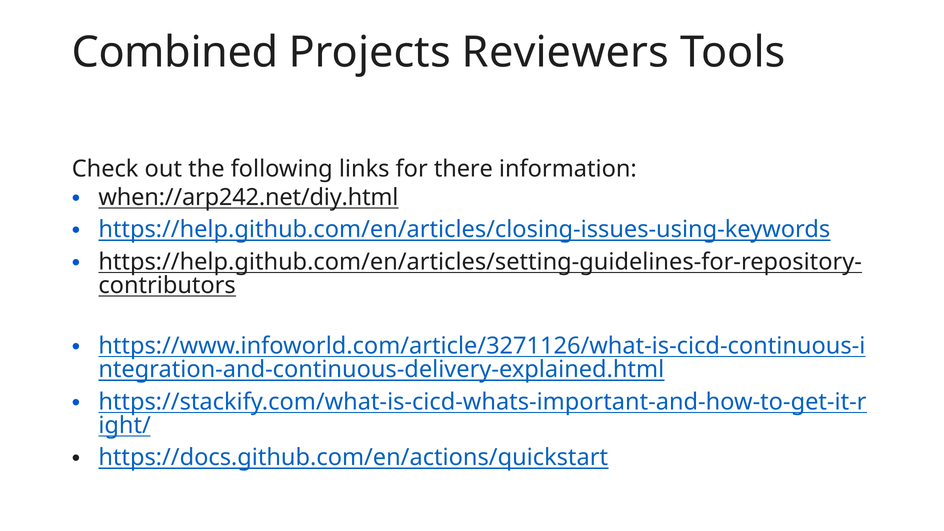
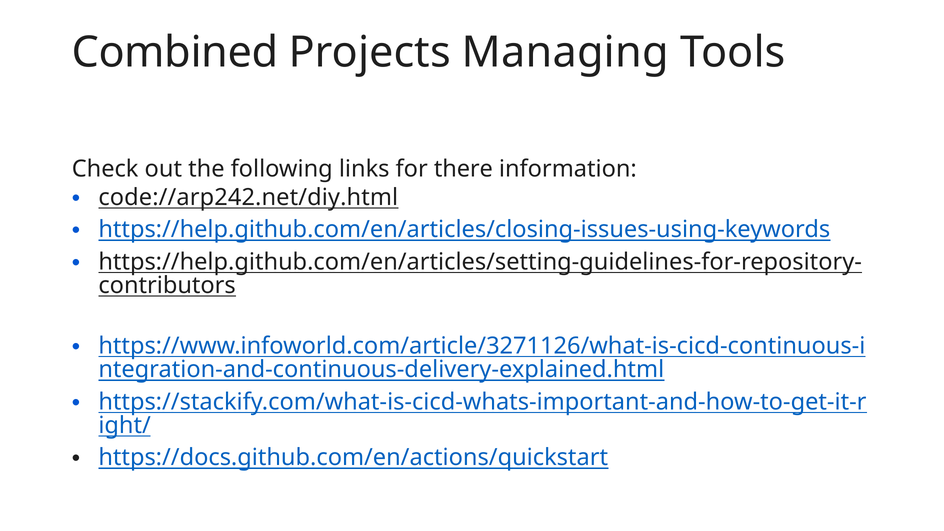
Reviewers: Reviewers -> Managing
when://arp242.net/diy.html: when://arp242.net/diy.html -> code://arp242.net/diy.html
